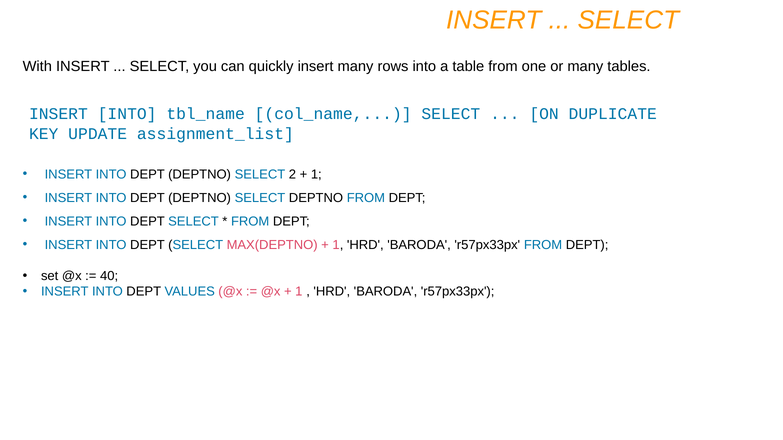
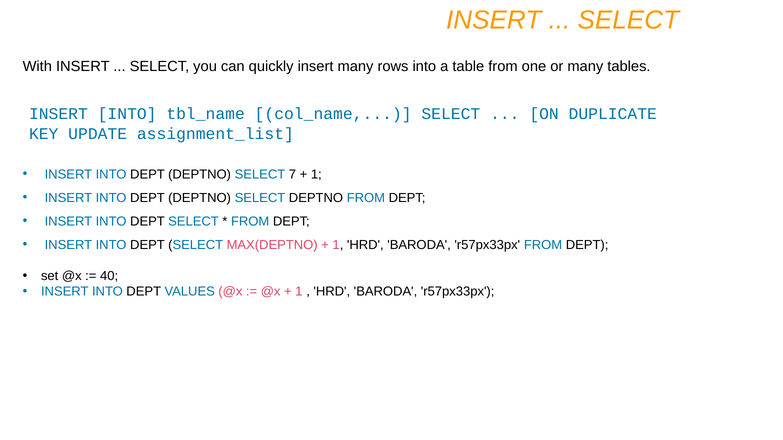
2: 2 -> 7
